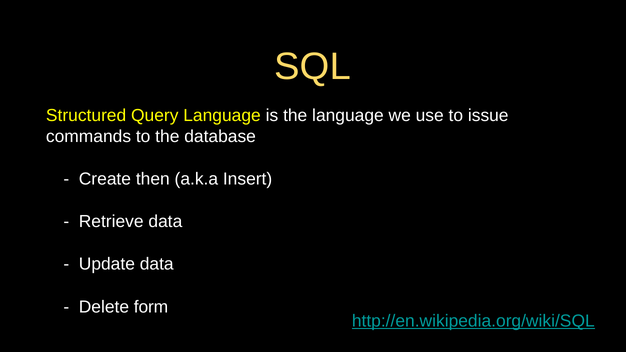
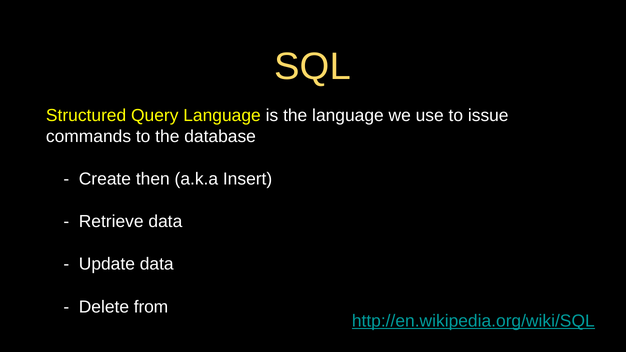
form: form -> from
